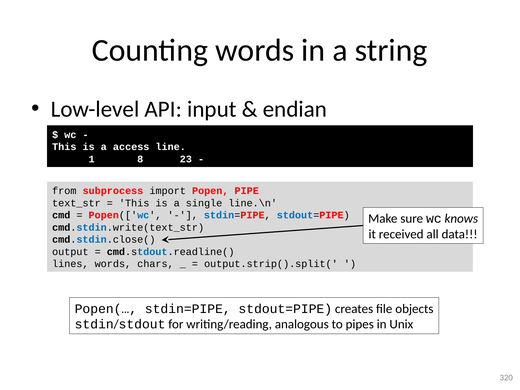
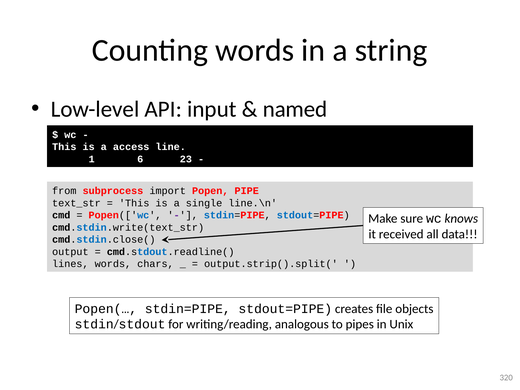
endian: endian -> named
8: 8 -> 6
